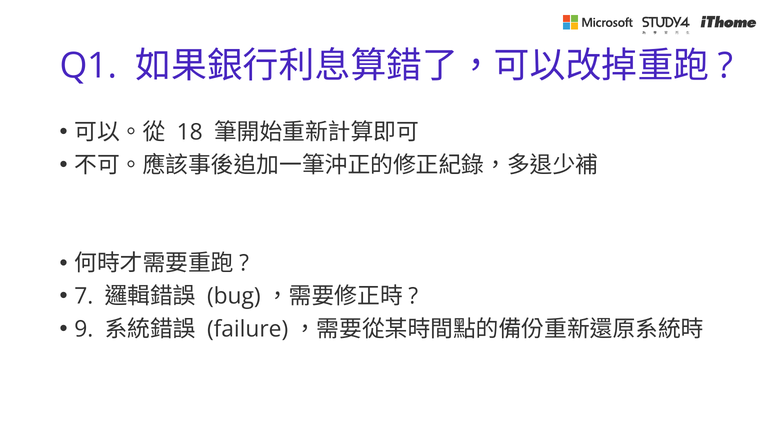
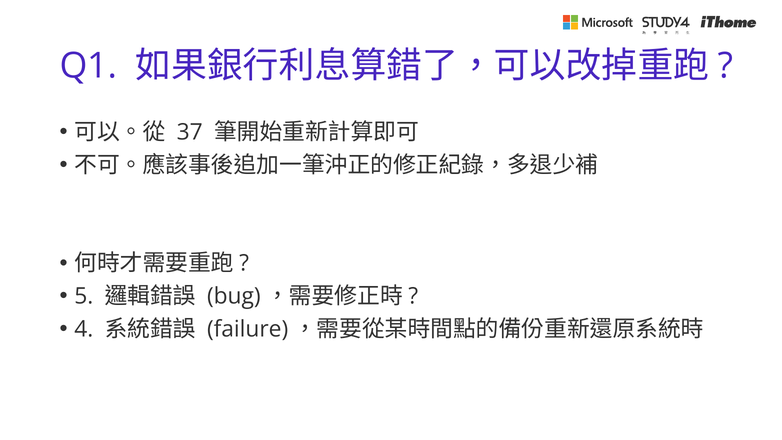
18: 18 -> 37
7: 7 -> 5
9: 9 -> 4
